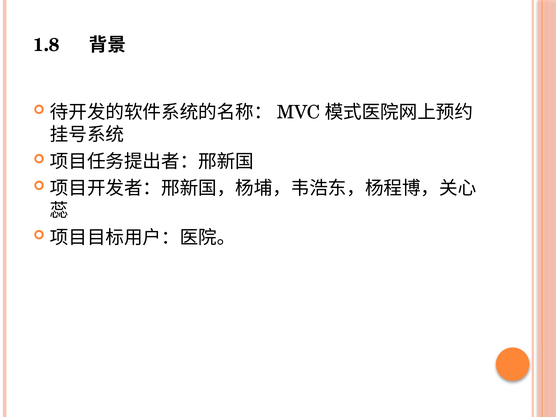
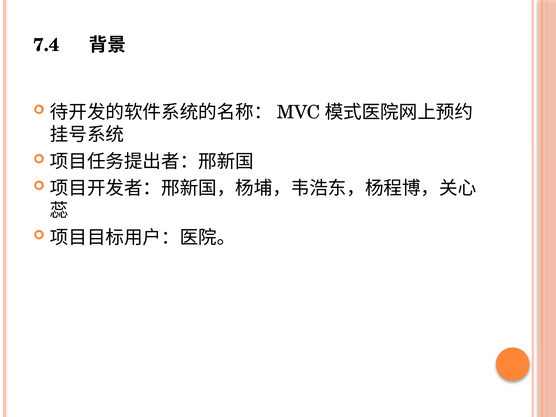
1.8: 1.8 -> 7.4
